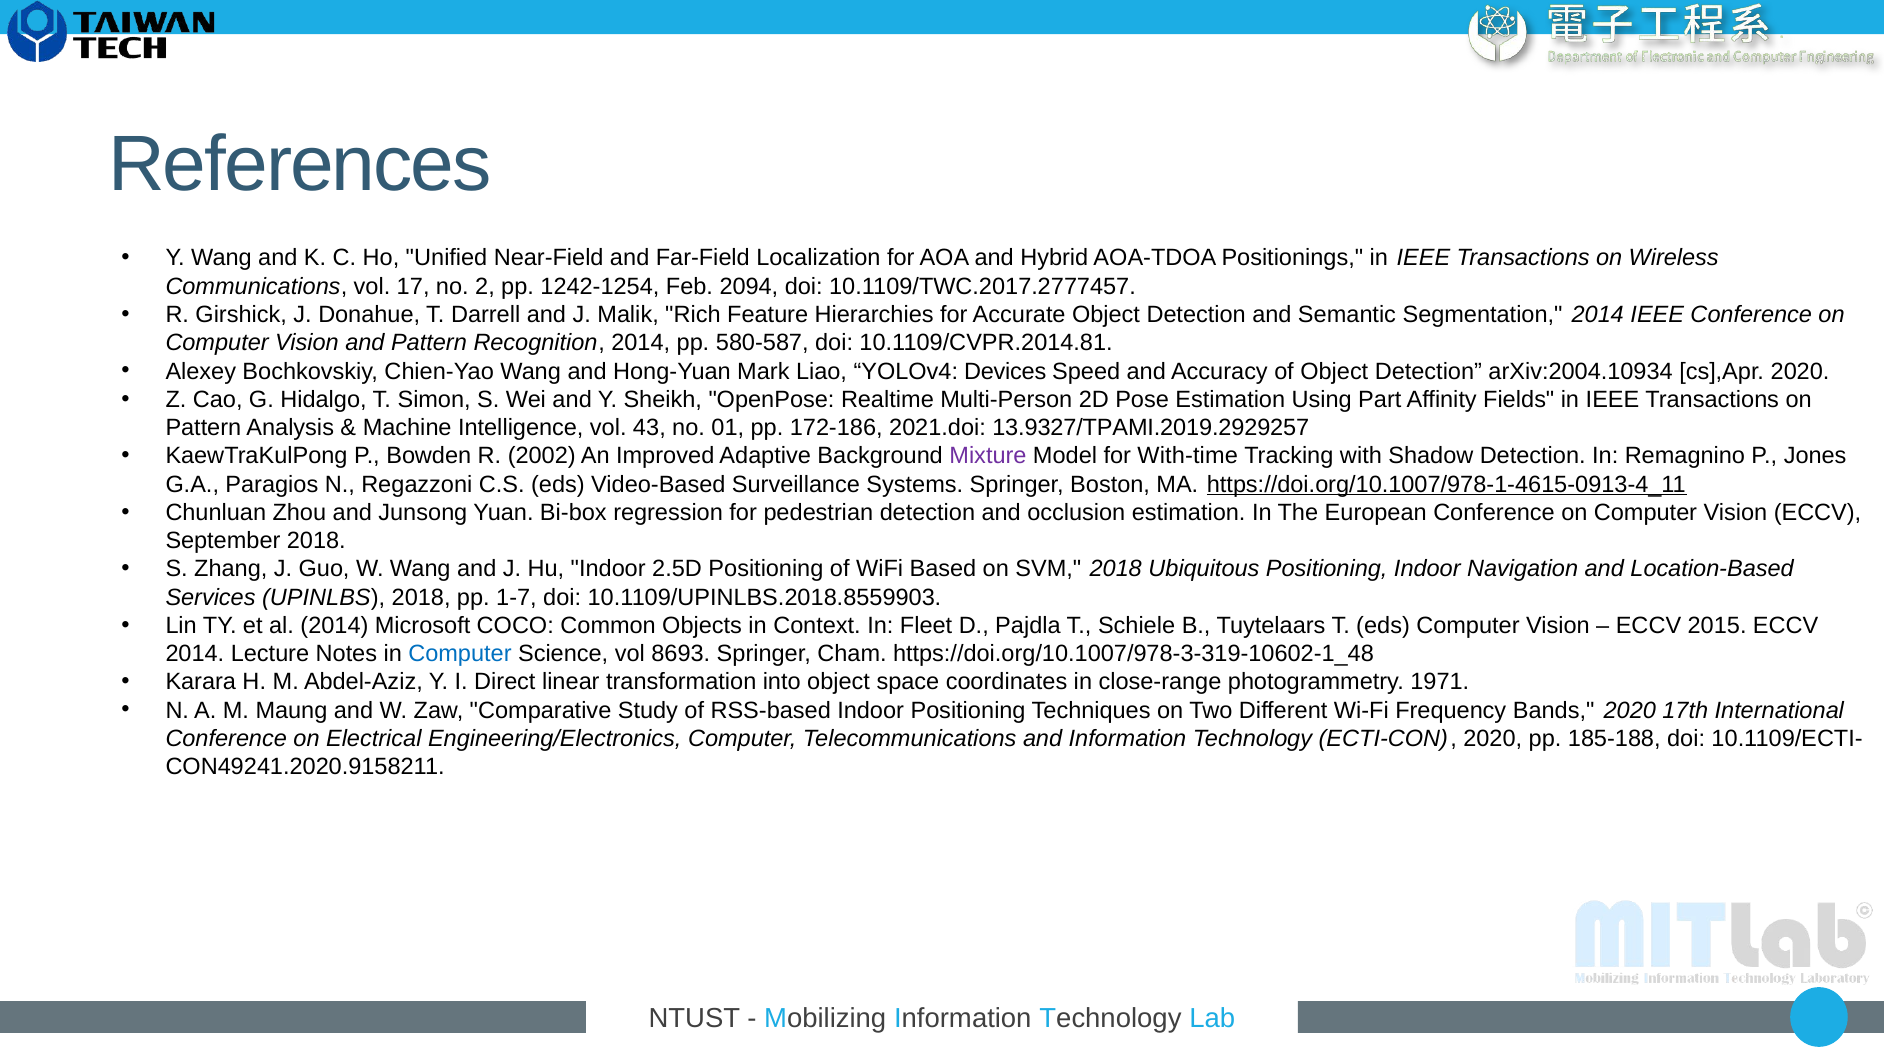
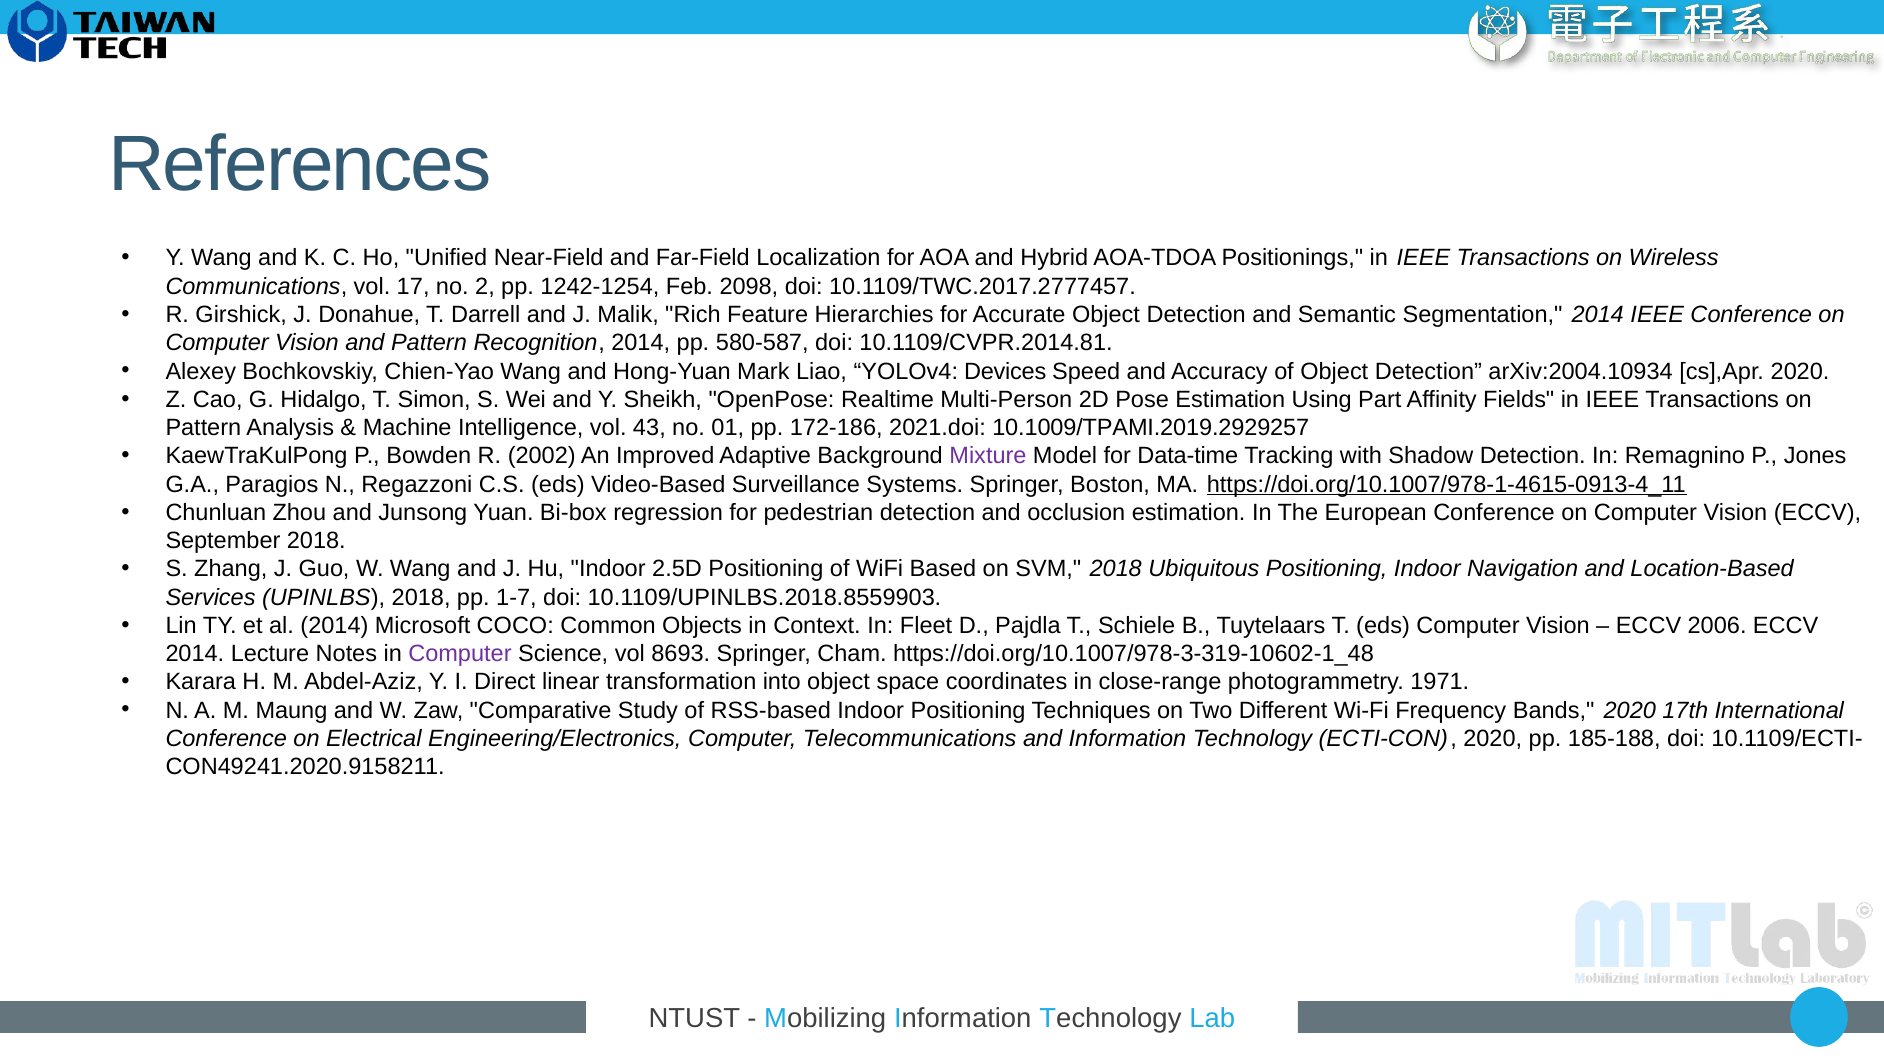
2094: 2094 -> 2098
13.9327/TPAMI.2019.2929257: 13.9327/TPAMI.2019.2929257 -> 10.1009/TPAMI.2019.2929257
With-time: With-time -> Data-time
2015: 2015 -> 2006
Computer at (460, 654) colour: blue -> purple
